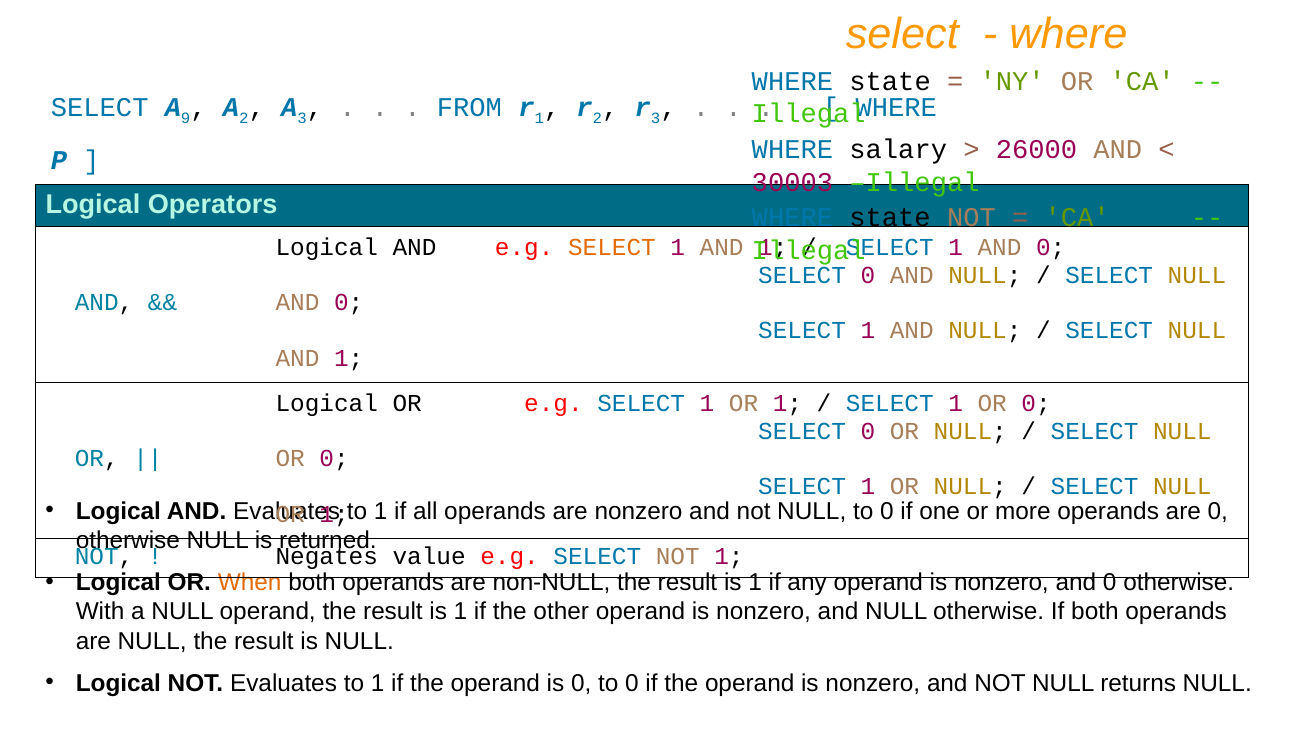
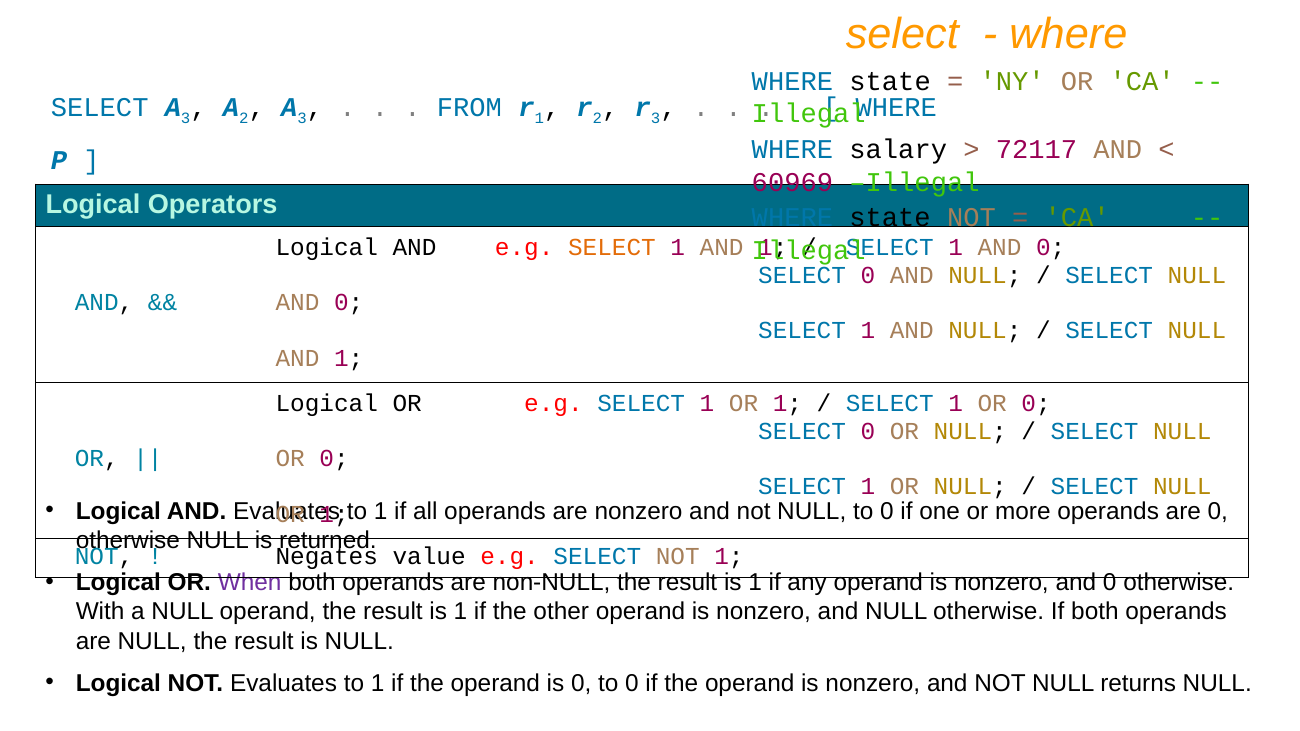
SELECT A 9: 9 -> 3
26000: 26000 -> 72117
30003: 30003 -> 60969
When colour: orange -> purple
